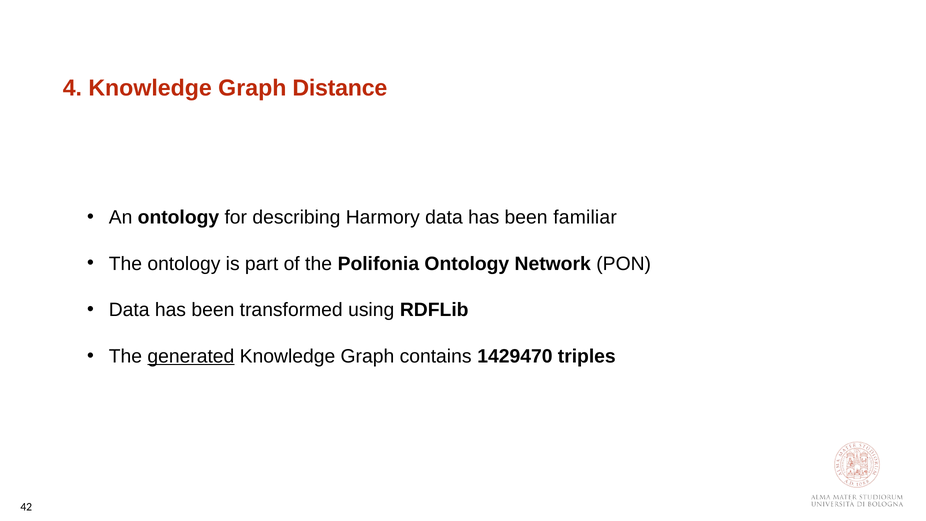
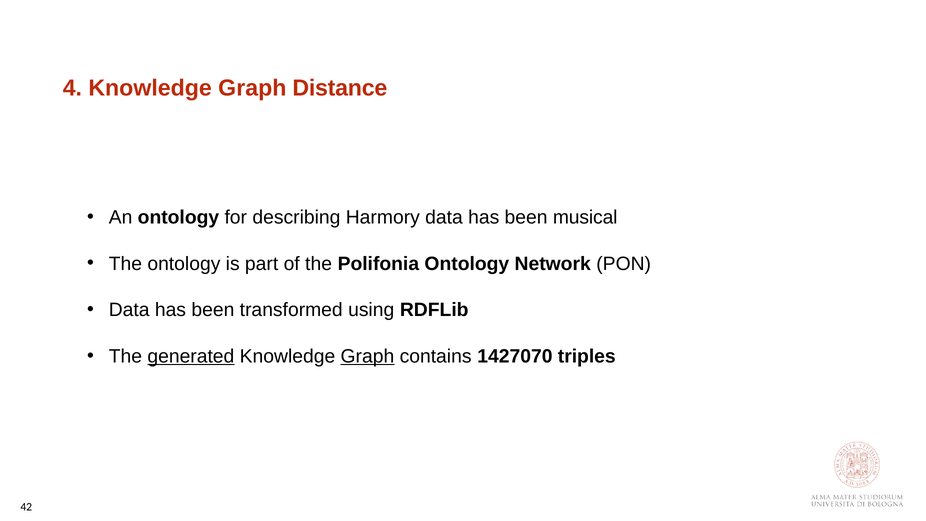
familiar: familiar -> musical
Graph at (367, 356) underline: none -> present
1429470: 1429470 -> 1427070
